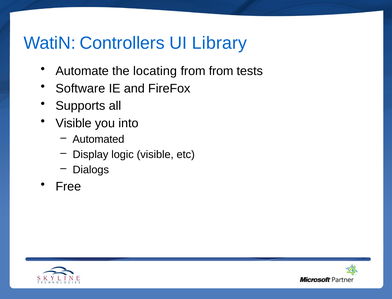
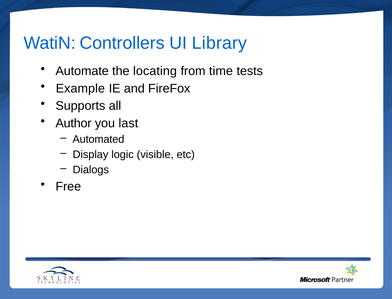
from from: from -> time
Software: Software -> Example
Visible at (74, 123): Visible -> Author
into: into -> last
